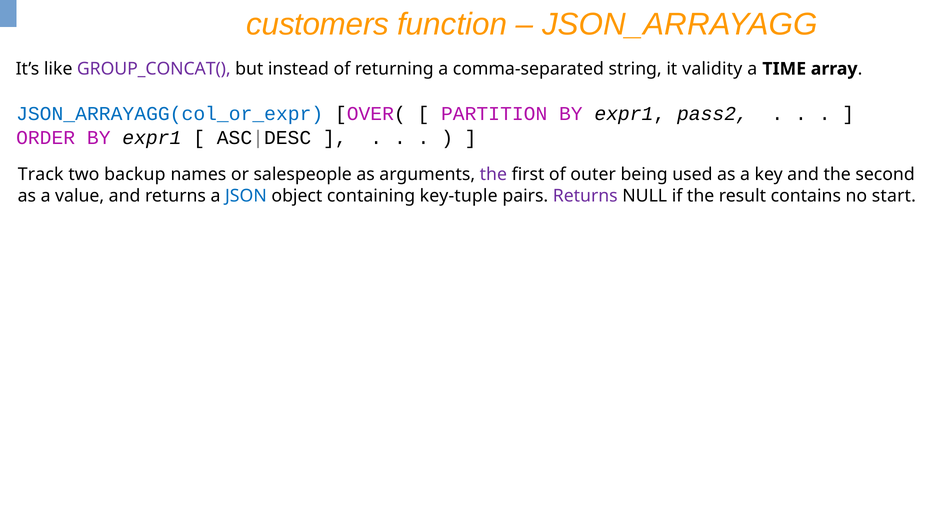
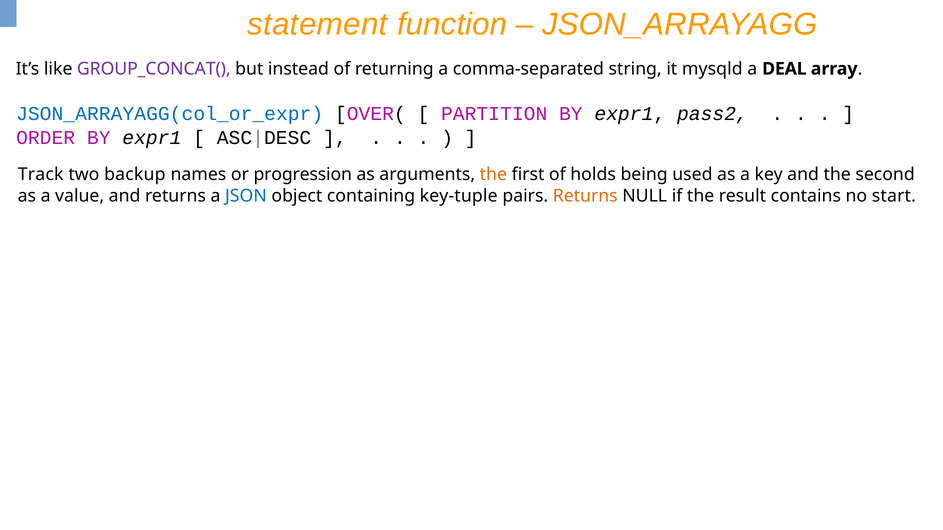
customers: customers -> statement
validity: validity -> mysqld
TIME: TIME -> DEAL
salespeople: salespeople -> progression
the at (493, 175) colour: purple -> orange
outer: outer -> holds
Returns at (585, 196) colour: purple -> orange
